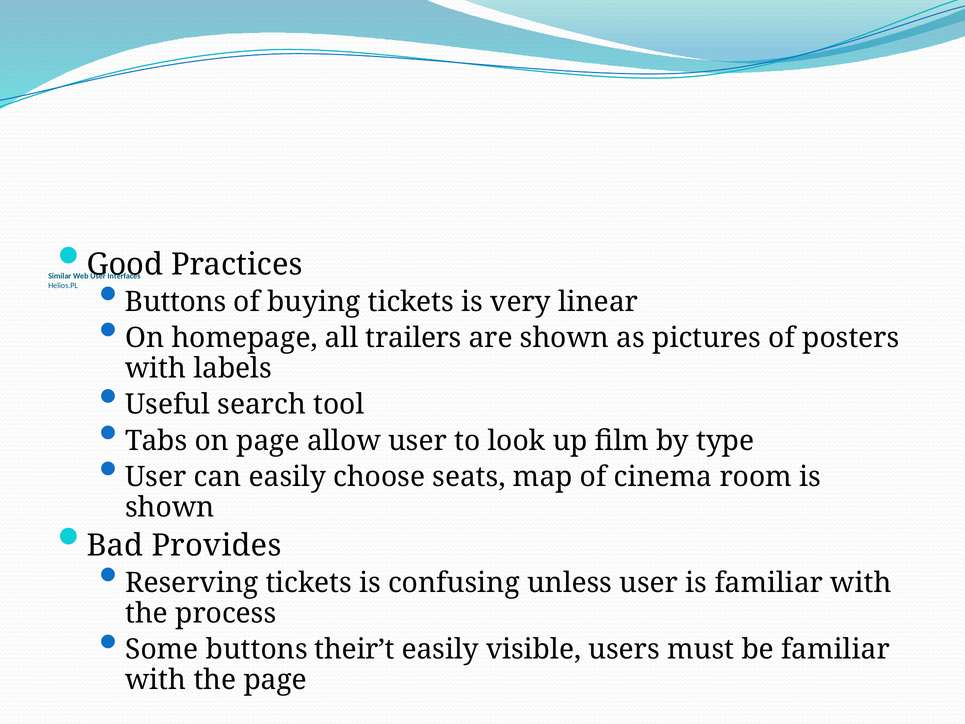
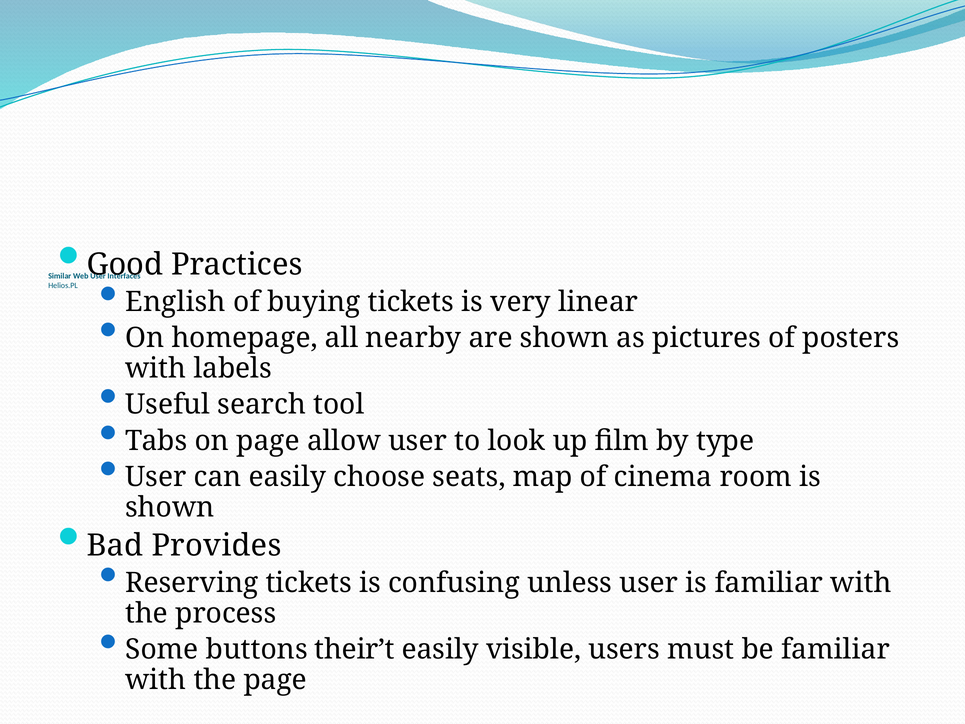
Buttons at (176, 302): Buttons -> English
trailers: trailers -> nearby
